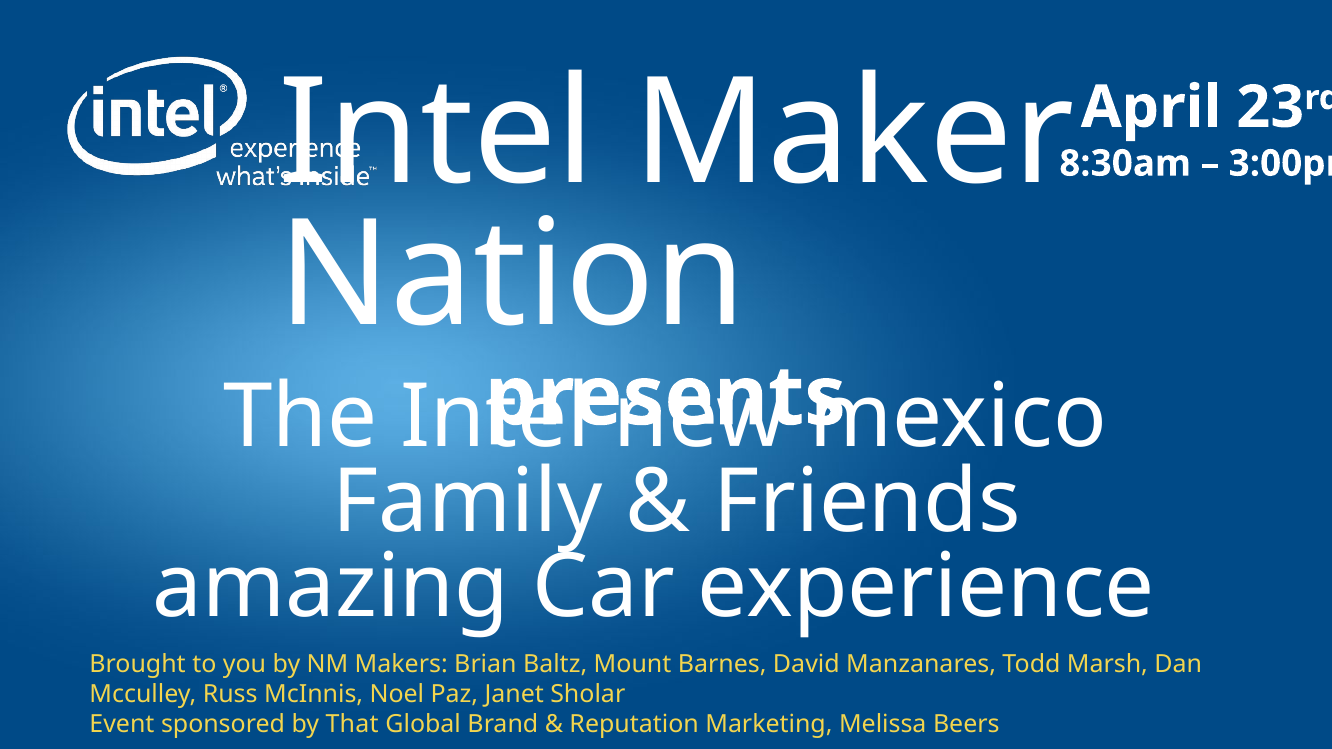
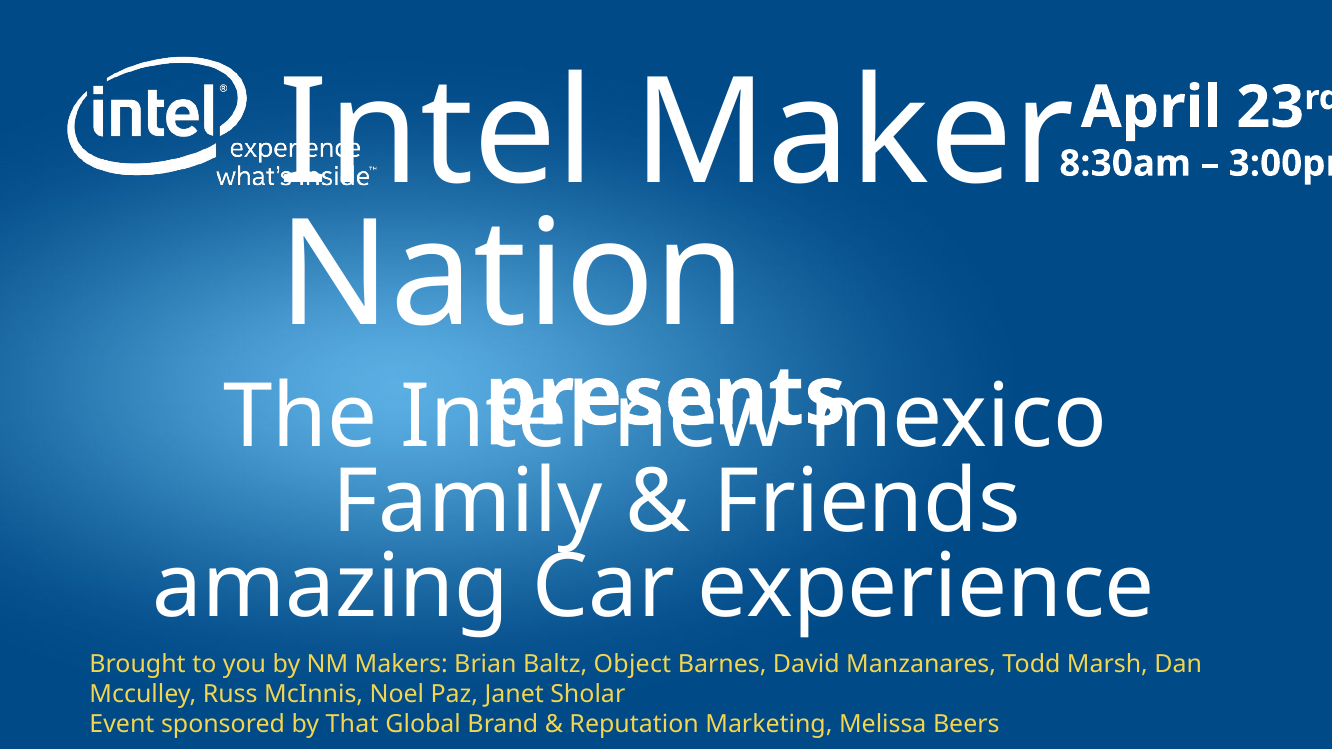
Mount: Mount -> Object
